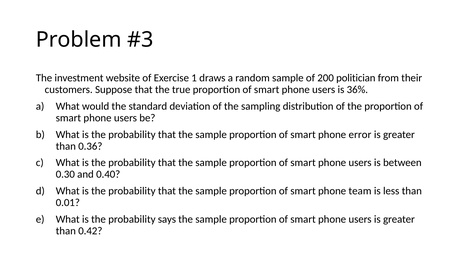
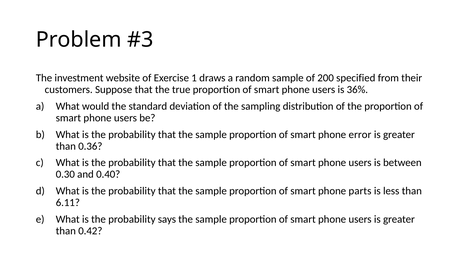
politician: politician -> specified
team: team -> parts
0.01: 0.01 -> 6.11
